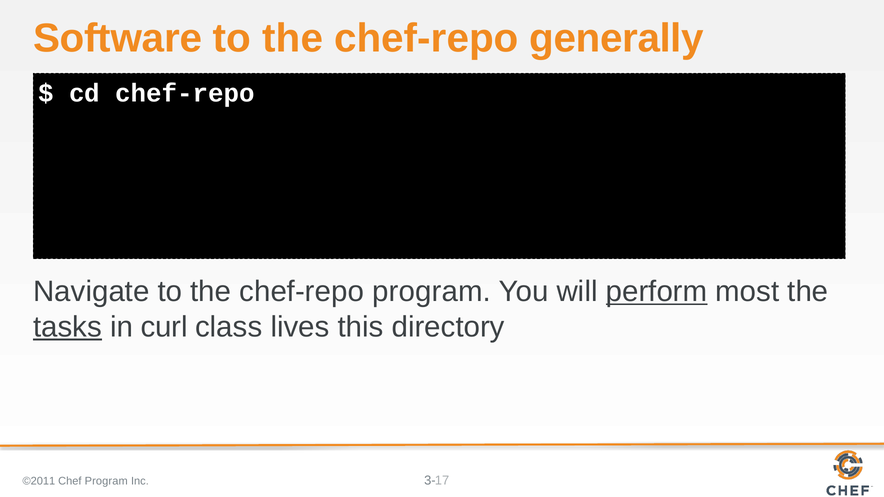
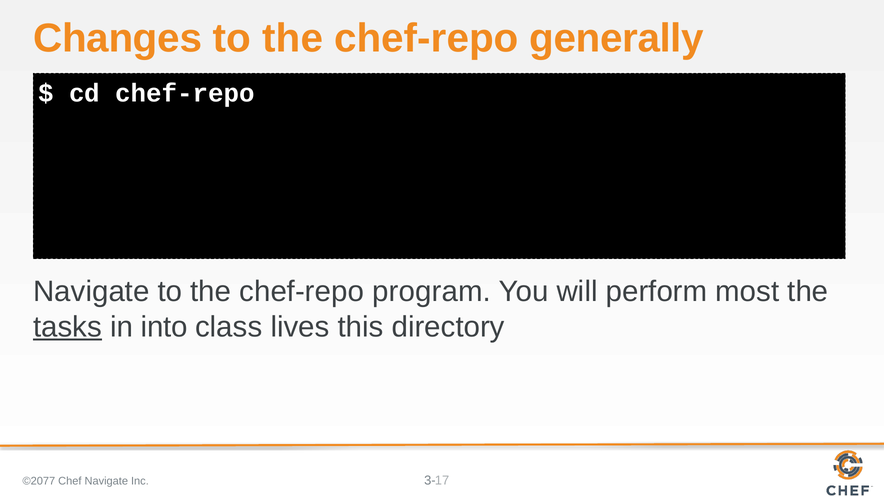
Software: Software -> Changes
perform underline: present -> none
curl: curl -> into
©2011: ©2011 -> ©2077
Chef Program: Program -> Navigate
